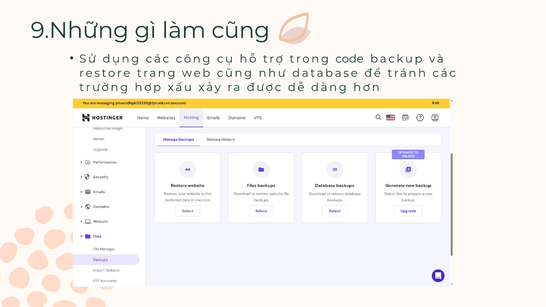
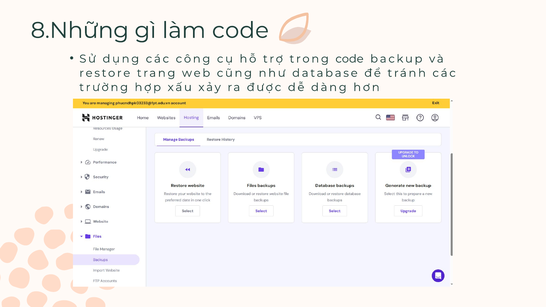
9.Những: 9.Những -> 8.Những
làm cũng: cũng -> code
